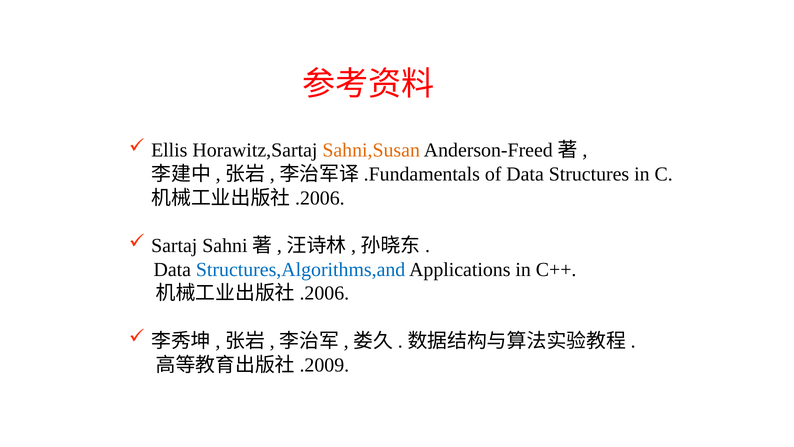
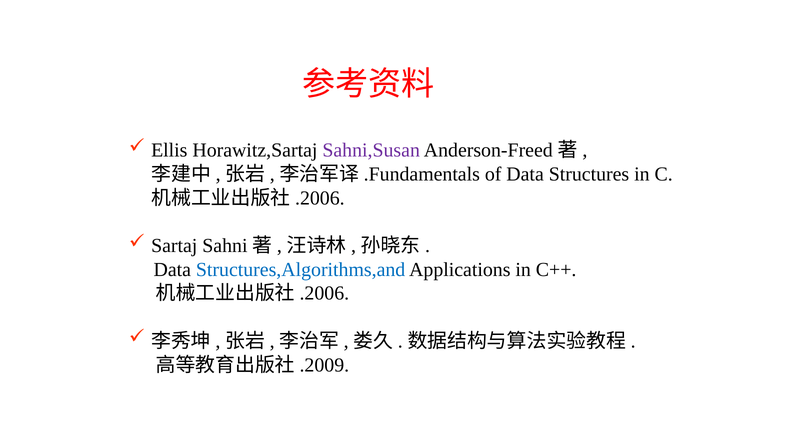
Sahni,Susan colour: orange -> purple
